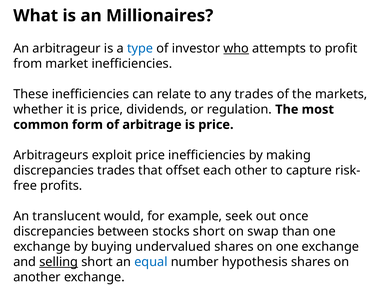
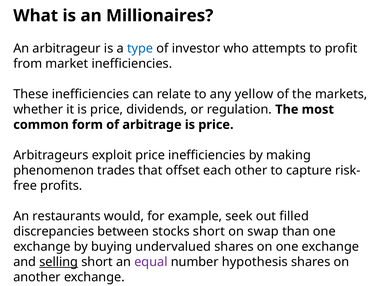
who underline: present -> none
any trades: trades -> yellow
discrepancies at (54, 170): discrepancies -> phenomenon
translucent: translucent -> restaurants
once: once -> filled
equal colour: blue -> purple
